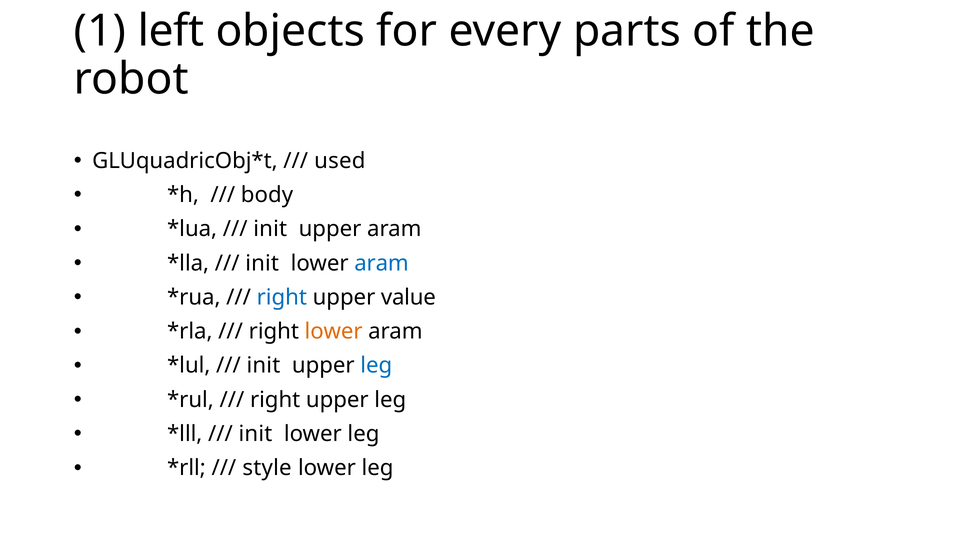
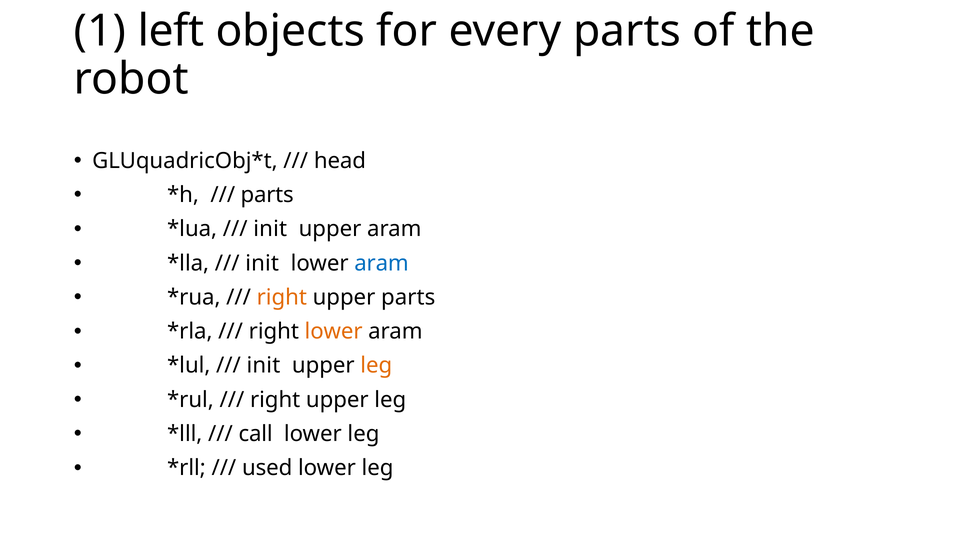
used: used -> head
body at (267, 195): body -> parts
right at (282, 297) colour: blue -> orange
upper value: value -> parts
leg at (376, 365) colour: blue -> orange
init at (255, 434): init -> call
style: style -> used
